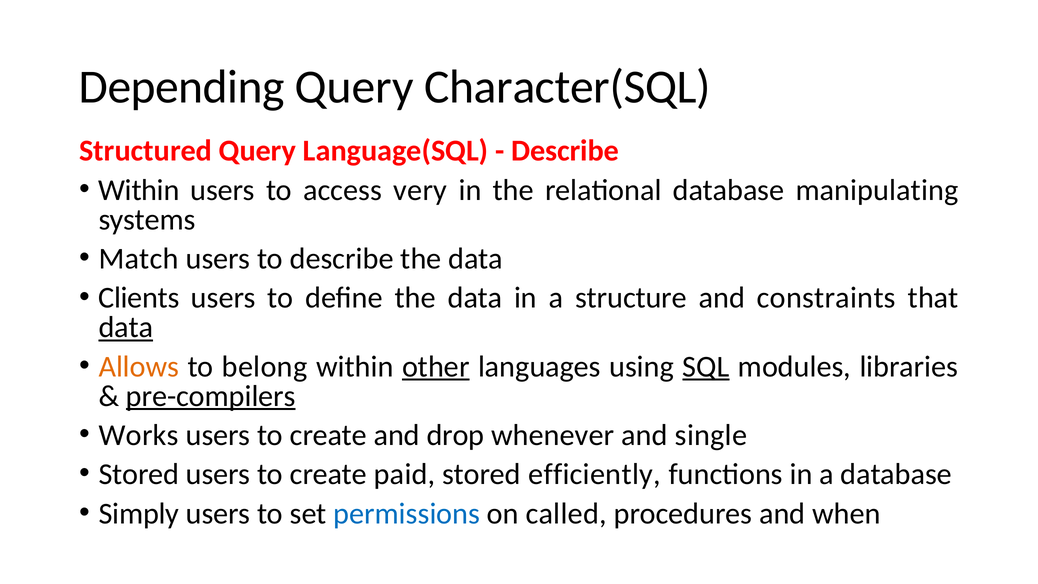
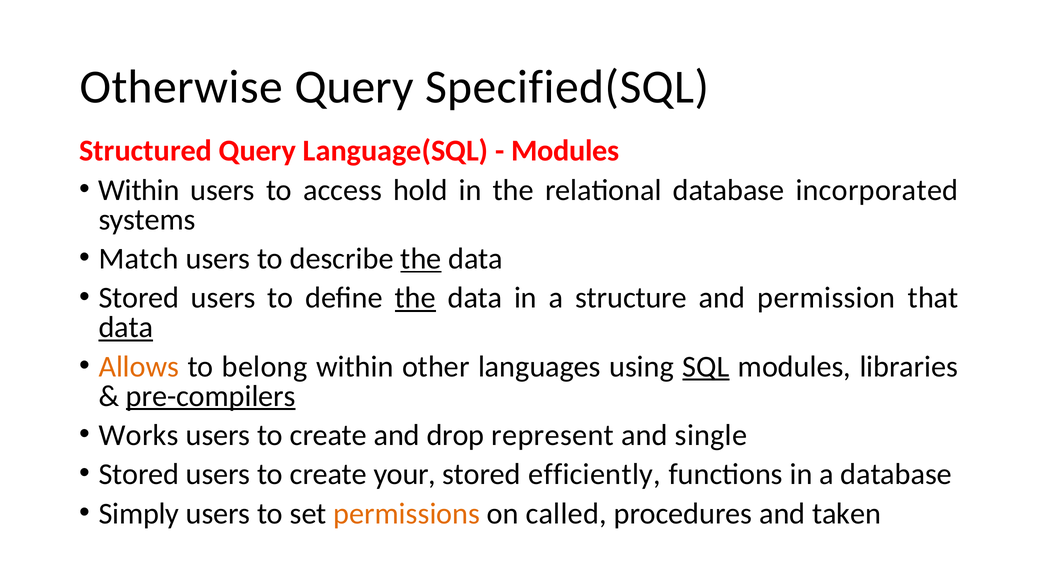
Depending: Depending -> Otherwise
Character(SQL: Character(SQL -> Specified(SQL
Describe at (565, 151): Describe -> Modules
very: very -> hold
manipulating: manipulating -> incorporated
the at (421, 259) underline: none -> present
Clients at (139, 298): Clients -> Stored
the at (415, 298) underline: none -> present
constraints: constraints -> permission
other underline: present -> none
whenever: whenever -> represent
paid: paid -> your
permissions colour: blue -> orange
when: when -> taken
